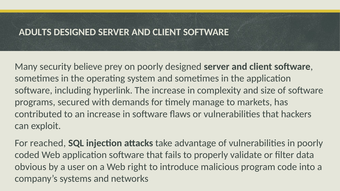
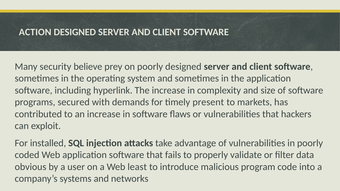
ADULTS: ADULTS -> ACTION
manage: manage -> present
reached: reached -> installed
right: right -> least
